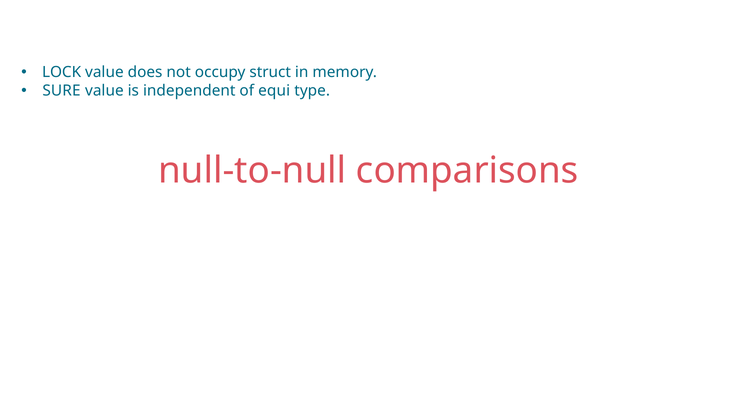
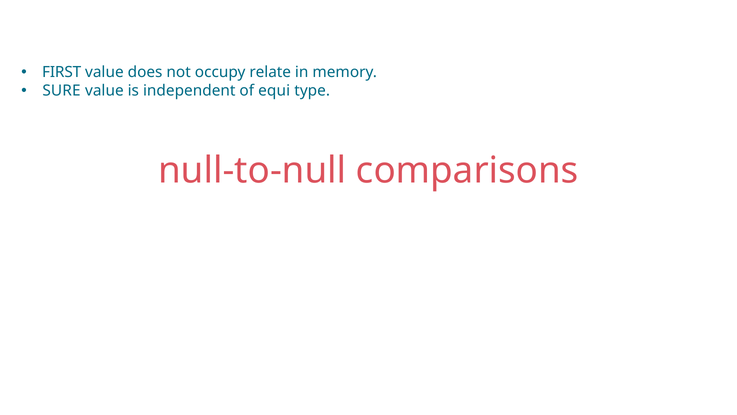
LOCK: LOCK -> FIRST
struct: struct -> relate
